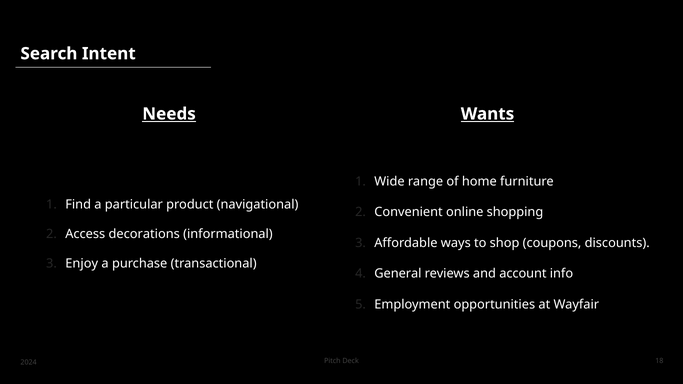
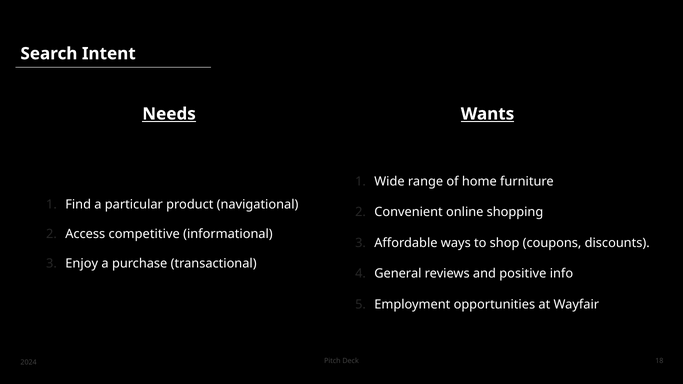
decorations: decorations -> competitive
account: account -> positive
